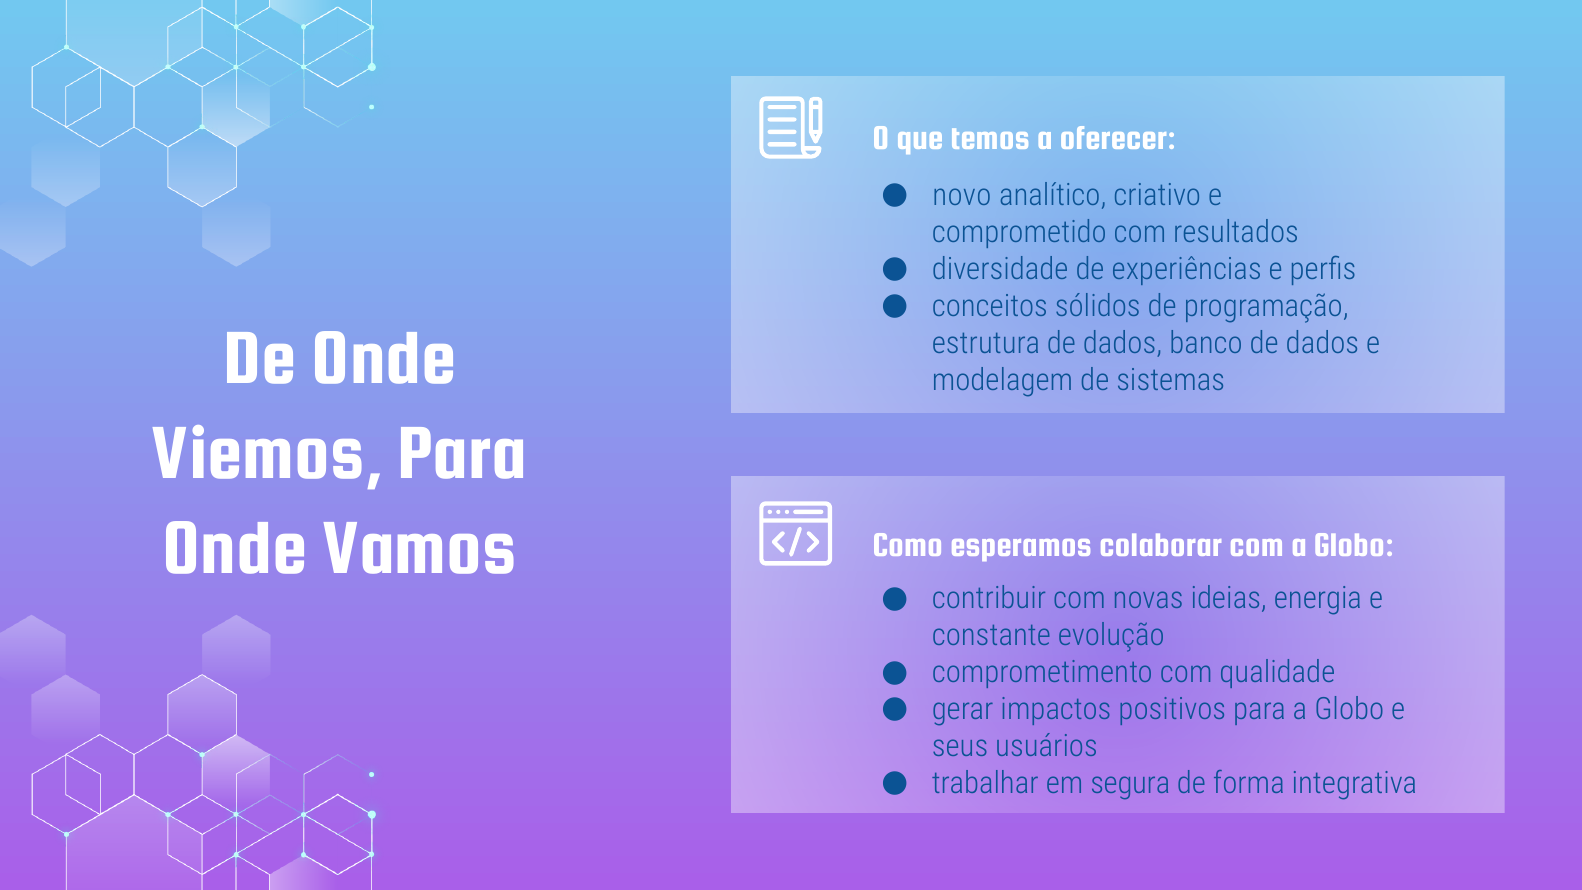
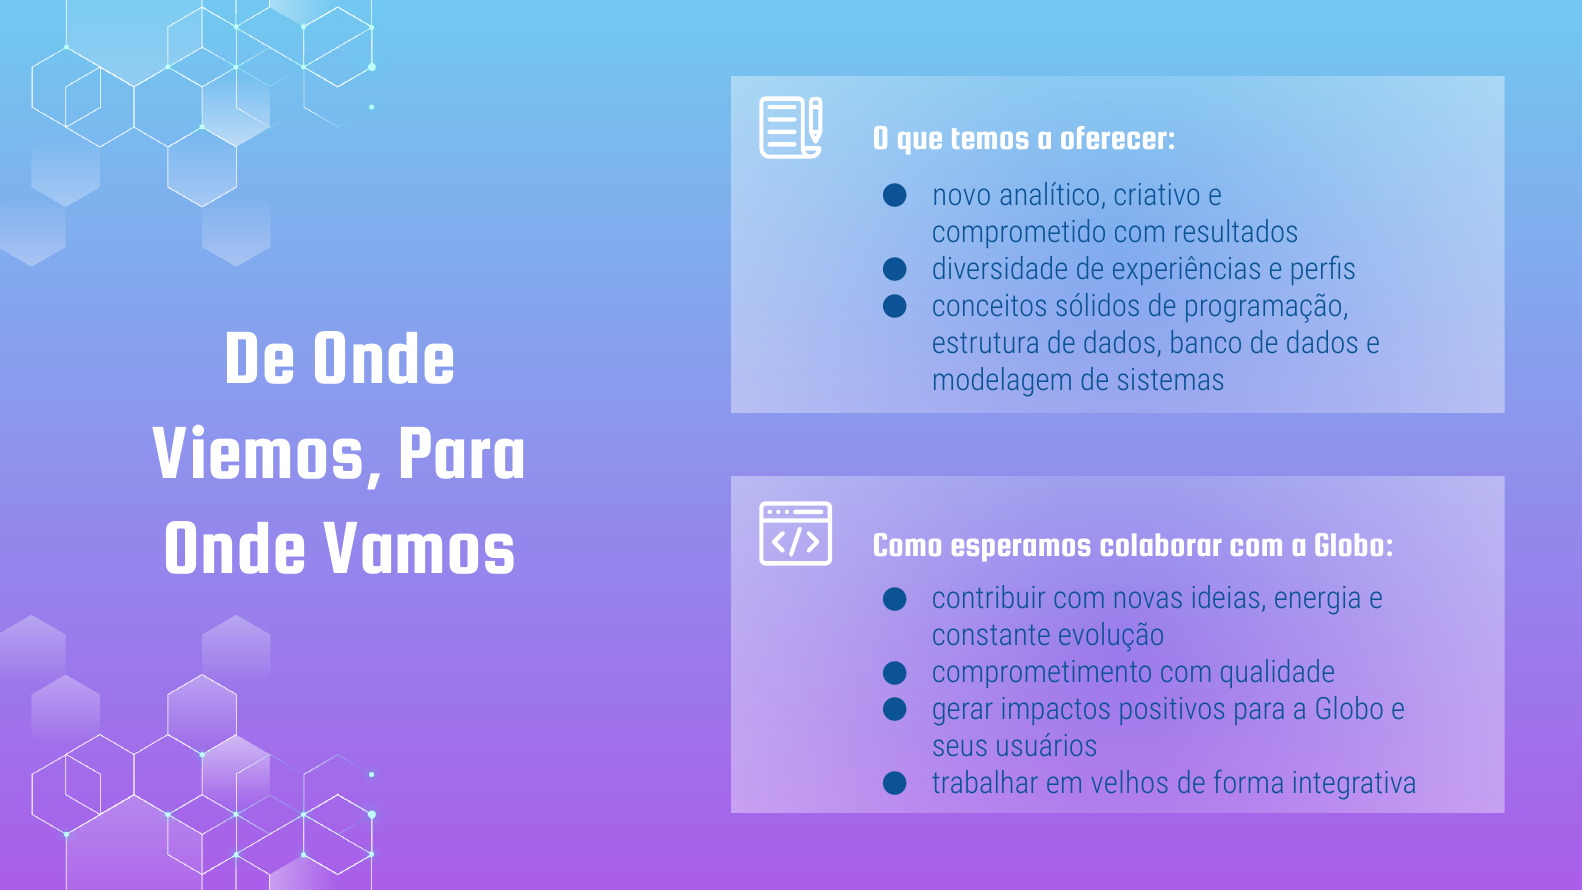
segura: segura -> velhos
